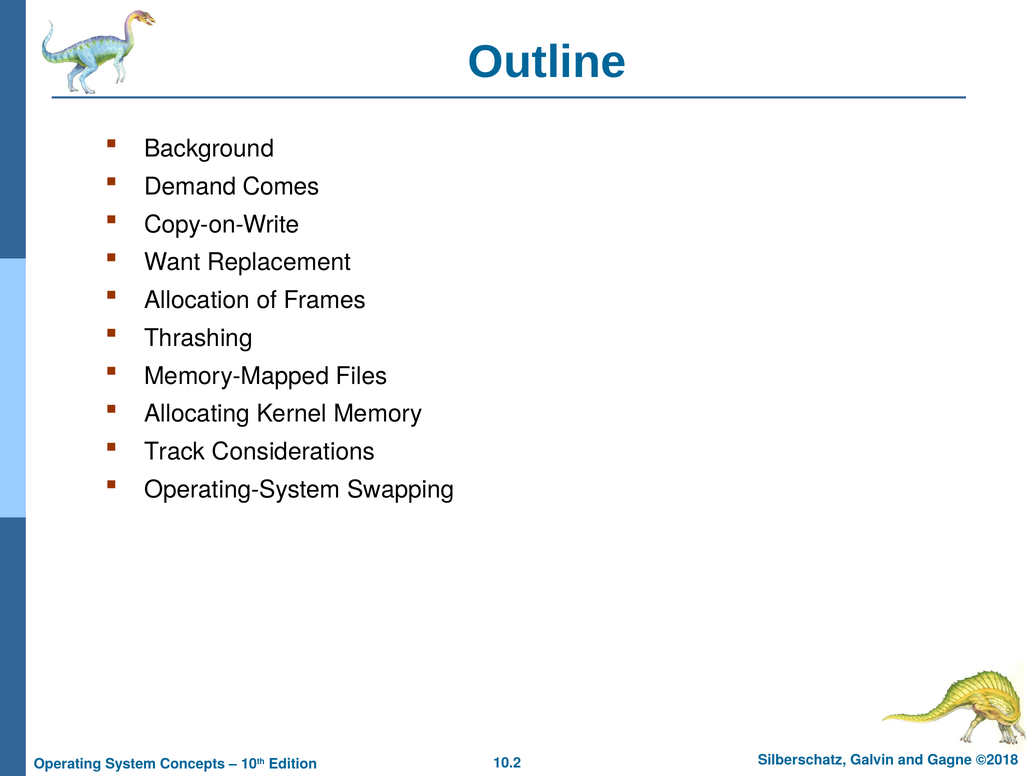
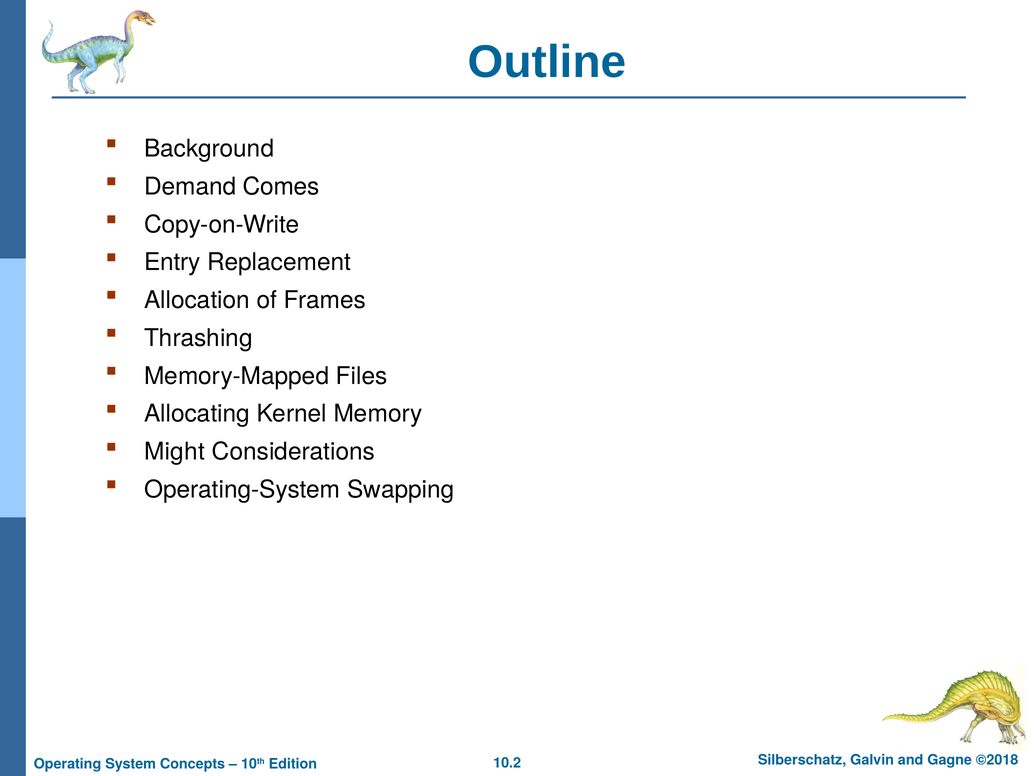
Want: Want -> Entry
Track: Track -> Might
